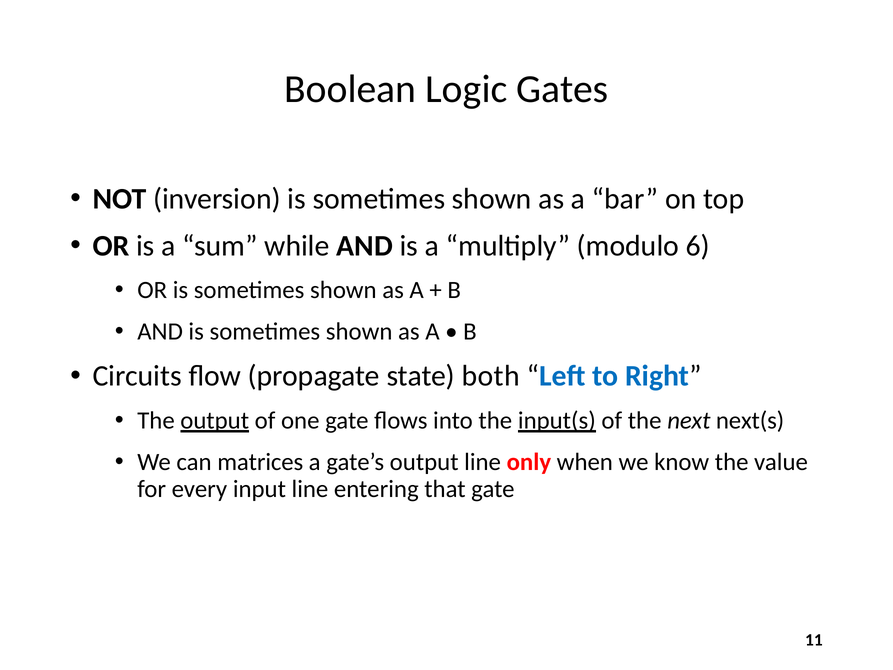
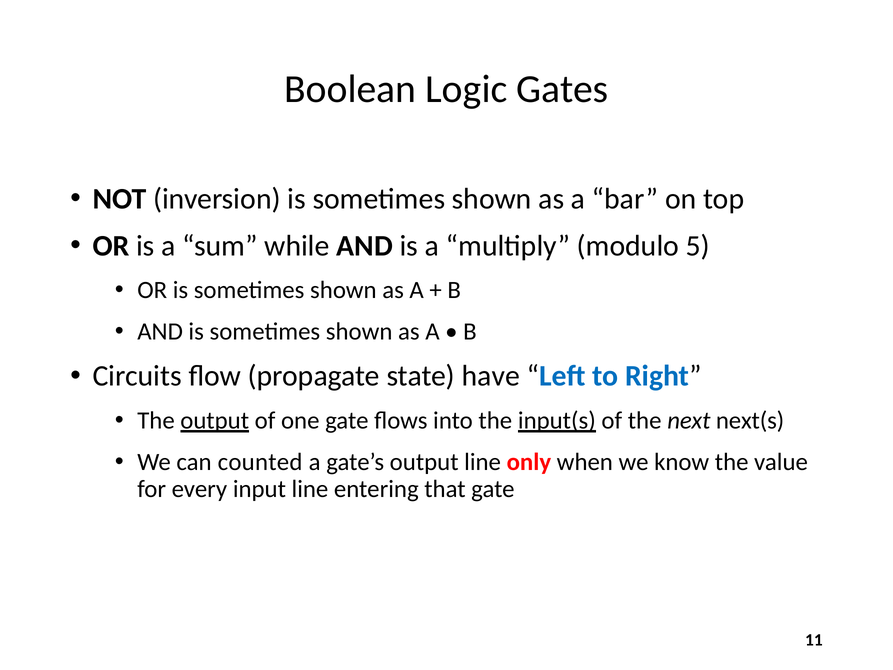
6: 6 -> 5
both: both -> have
matrices: matrices -> counted
